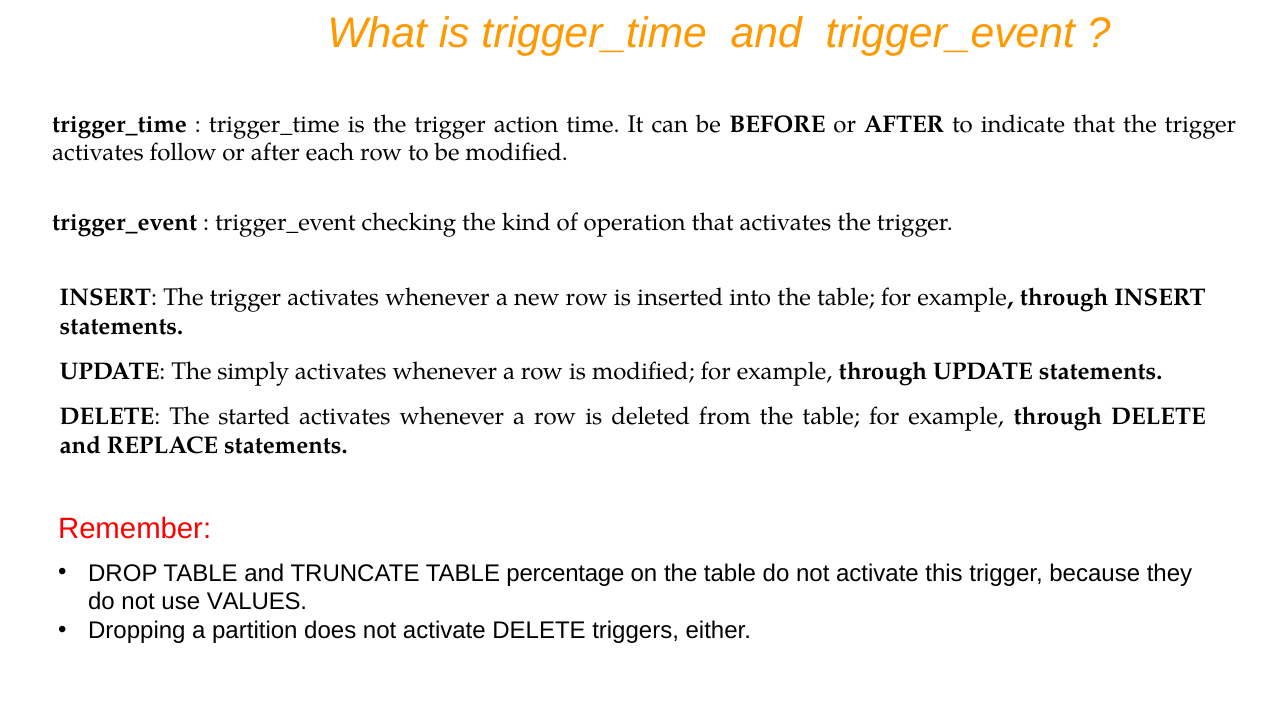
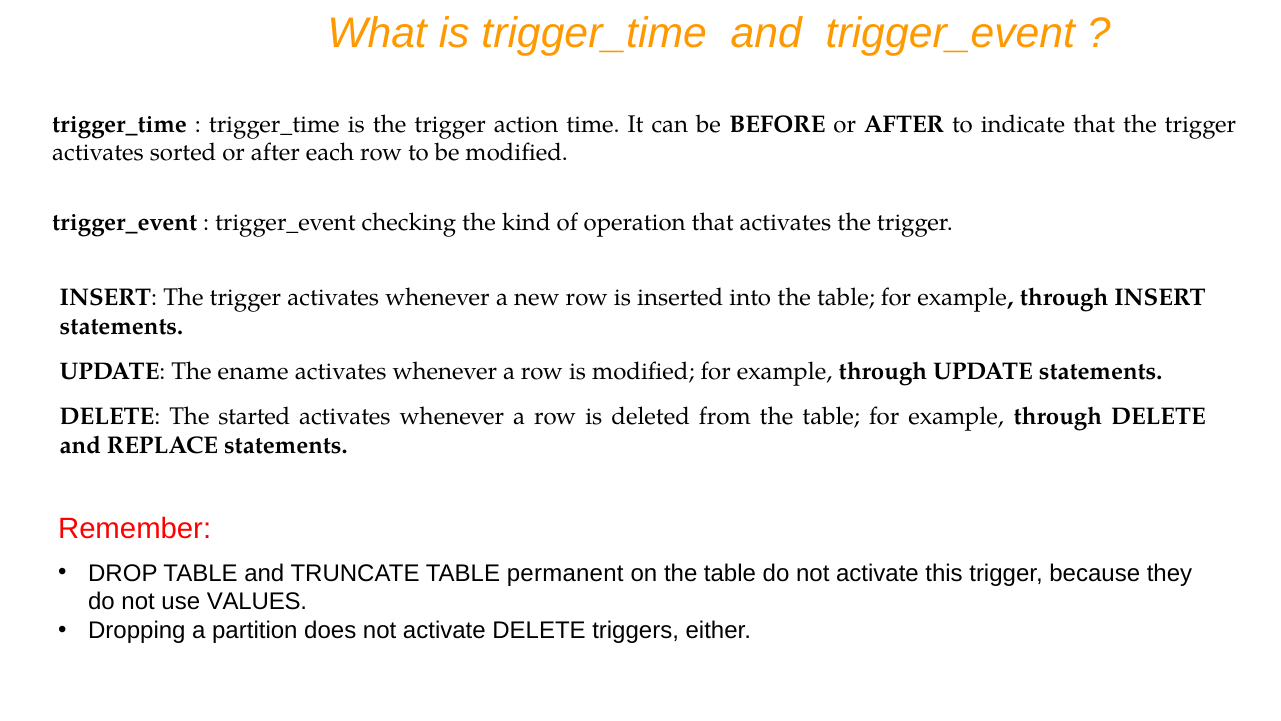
follow: follow -> sorted
simply: simply -> ename
percentage: percentage -> permanent
